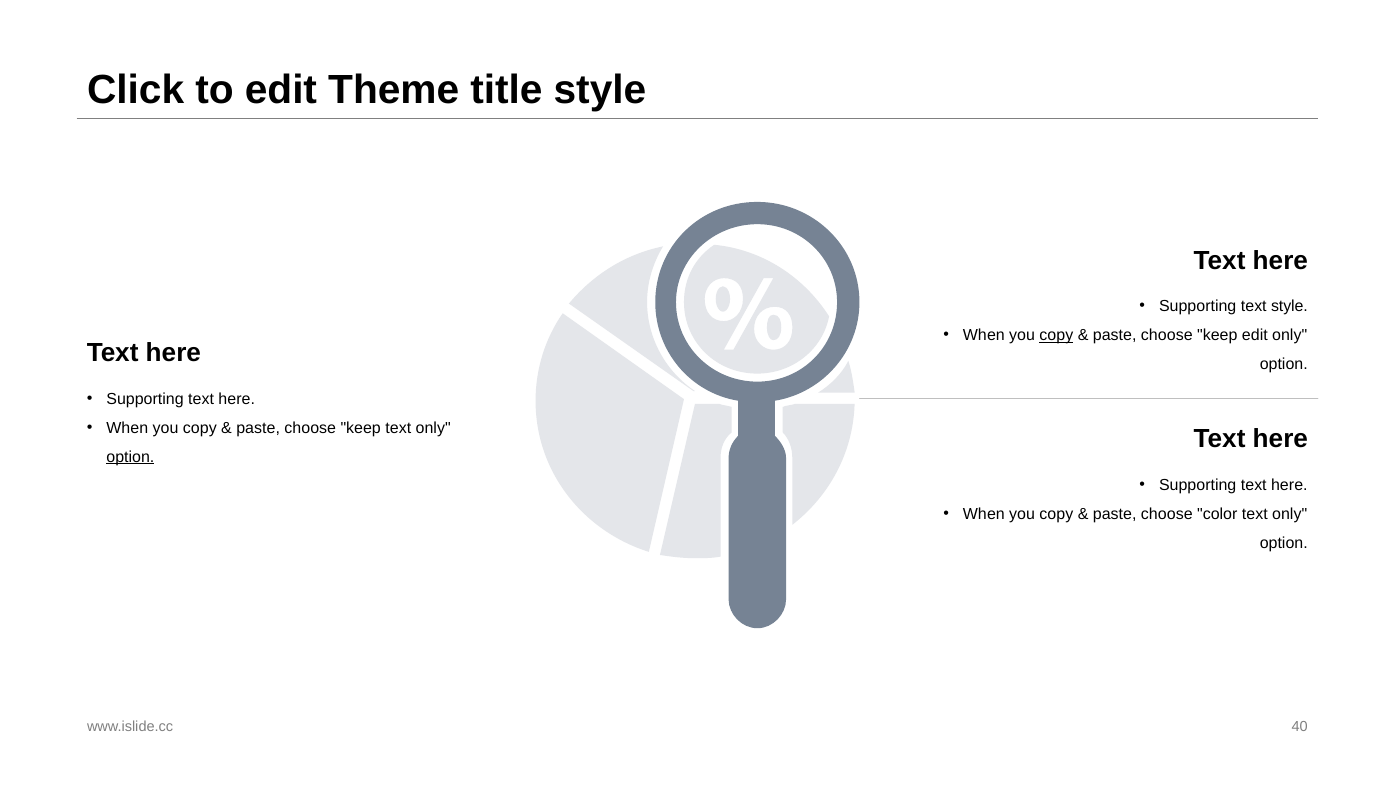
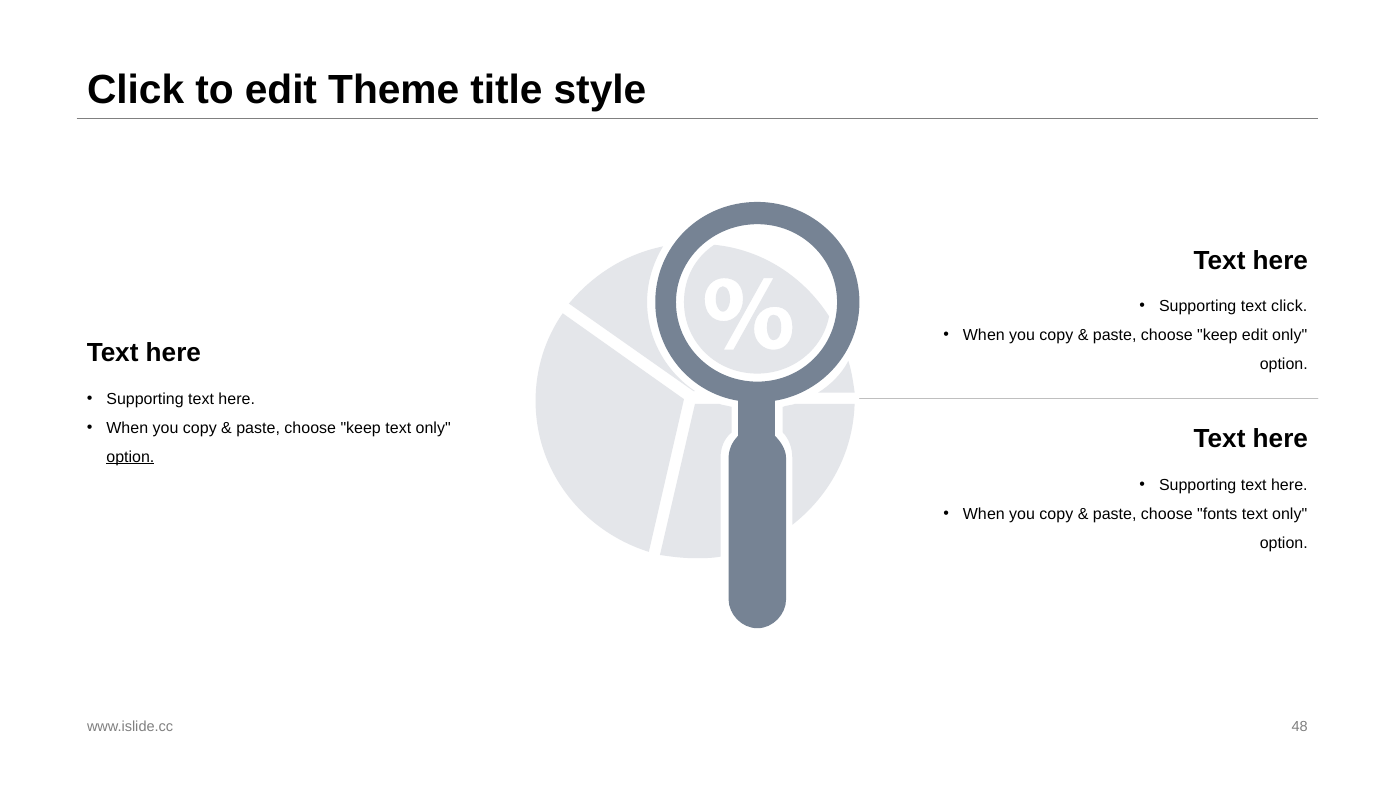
text style: style -> click
copy at (1056, 335) underline: present -> none
color: color -> fonts
40: 40 -> 48
